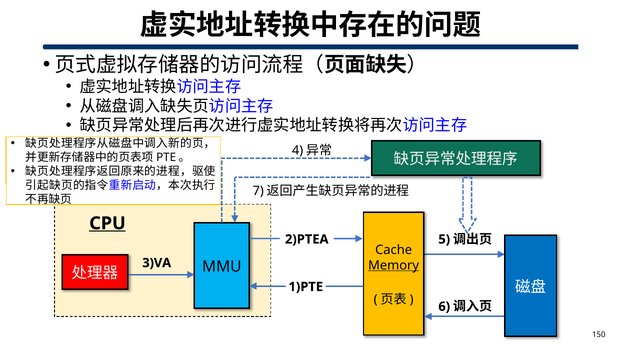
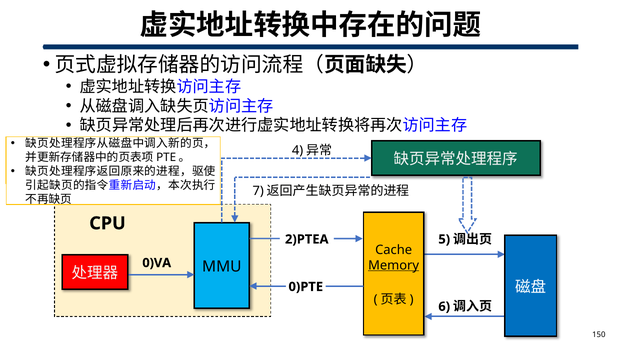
CPU underline: present -> none
3)VA: 3)VA -> 0)VA
1)PTE: 1)PTE -> 0)PTE
